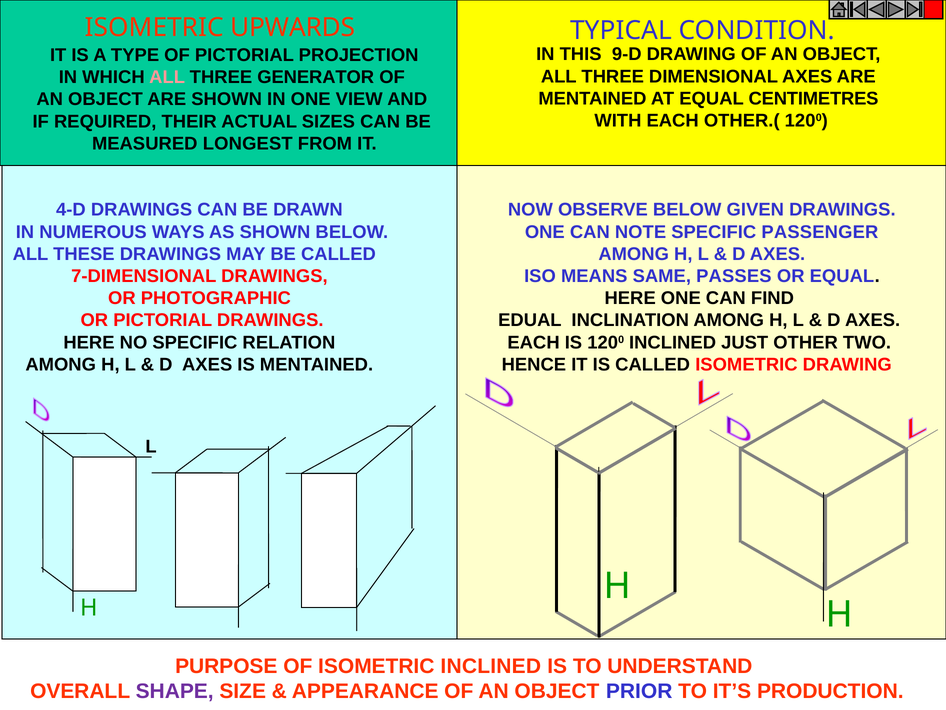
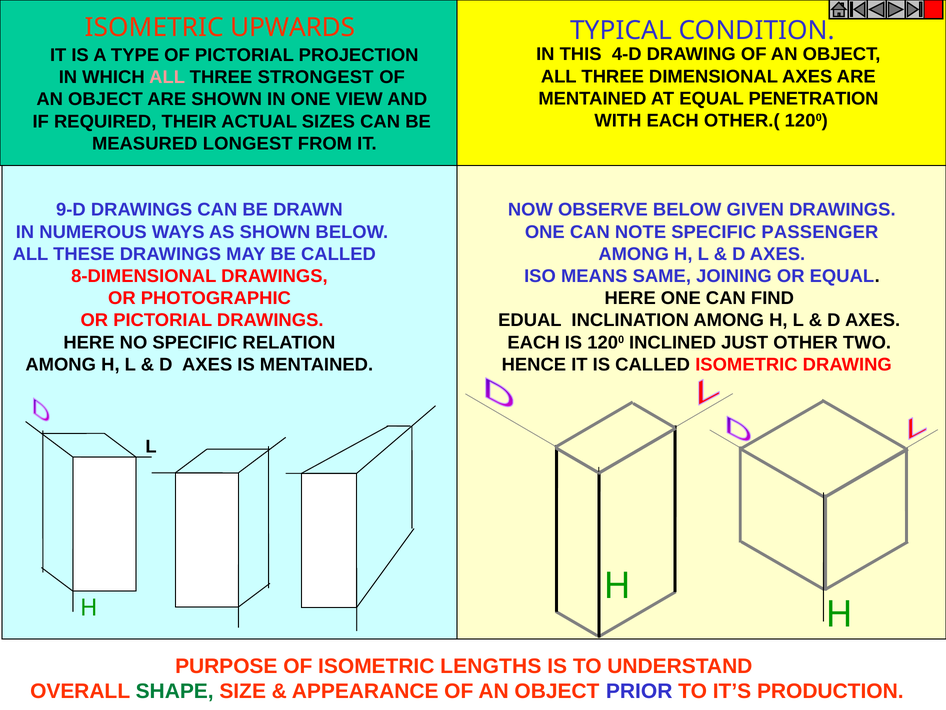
9-D: 9-D -> 4-D
GENERATOR: GENERATOR -> STRONGEST
CENTIMETRES: CENTIMETRES -> PENETRATION
4-D: 4-D -> 9-D
7-DIMENSIONAL: 7-DIMENSIONAL -> 8-DIMENSIONAL
PASSES: PASSES -> JOINING
ISOMETRIC INCLINED: INCLINED -> LENGTHS
SHAPE colour: purple -> green
